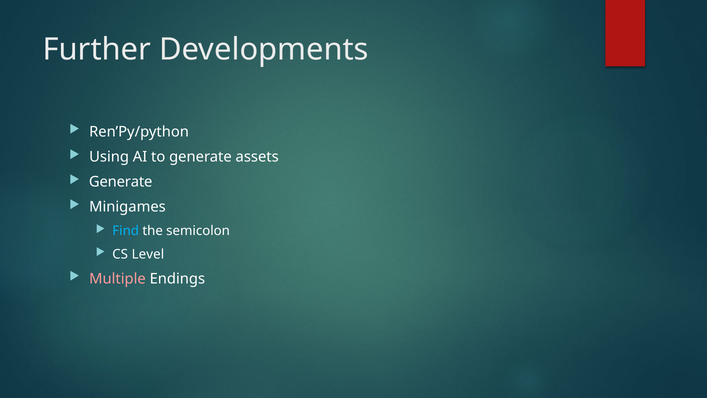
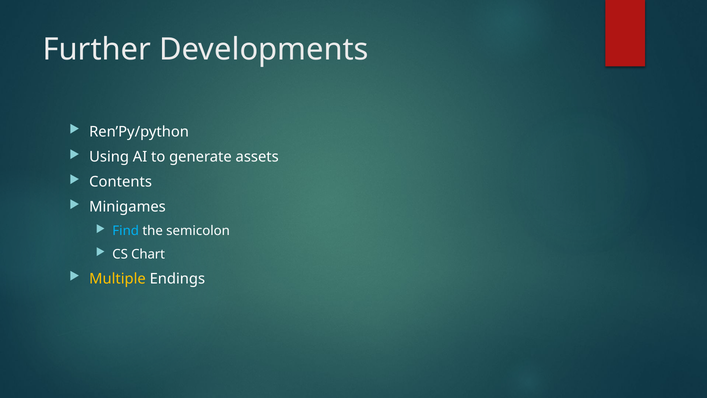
Generate at (121, 182): Generate -> Contents
Level: Level -> Chart
Multiple colour: pink -> yellow
